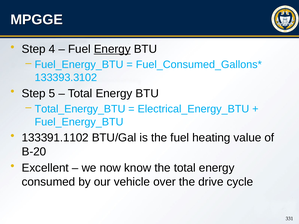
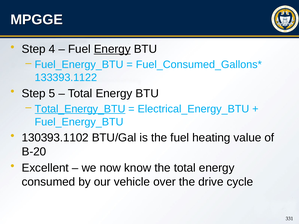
133393.3102: 133393.3102 -> 133393.1122
Total_Energy_BTU underline: none -> present
133391.1102: 133391.1102 -> 130393.1102
